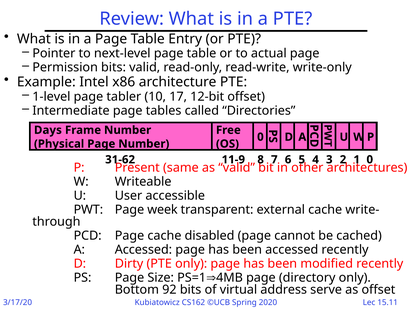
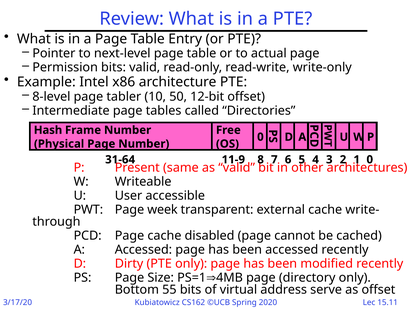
1-level: 1-level -> 8-level
17: 17 -> 50
Days: Days -> Hash
31-62: 31-62 -> 31-64
92: 92 -> 55
